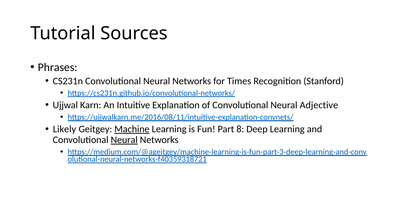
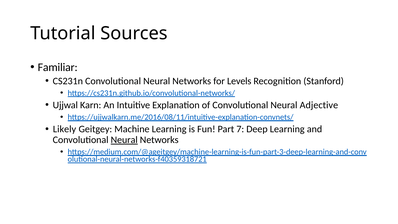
Phrases: Phrases -> Familiar
Times: Times -> Levels
Machine underline: present -> none
8: 8 -> 7
